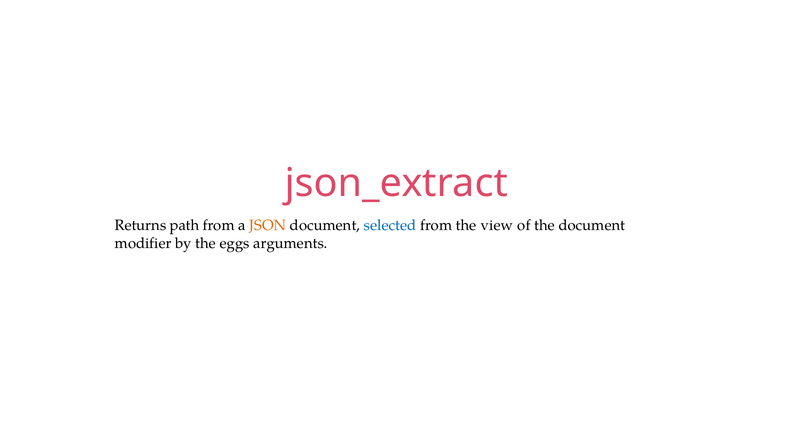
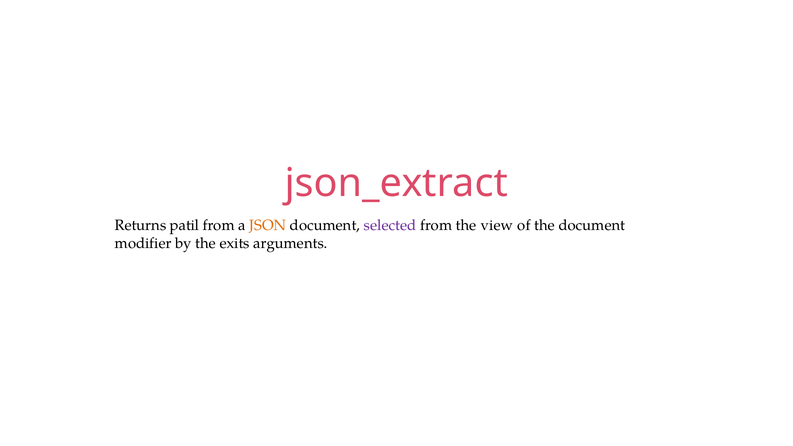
path: path -> patil
selected colour: blue -> purple
eggs: eggs -> exits
